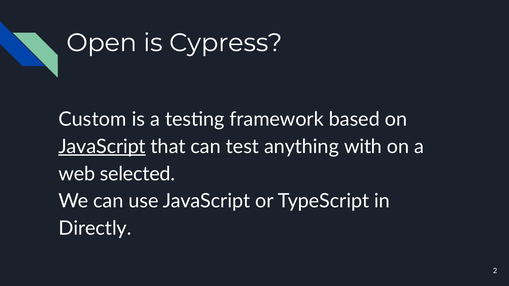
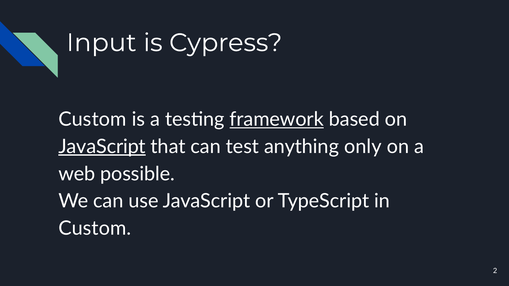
Open: Open -> Input
framework underline: none -> present
with: with -> only
selected: selected -> possible
Directly at (95, 229): Directly -> Custom
